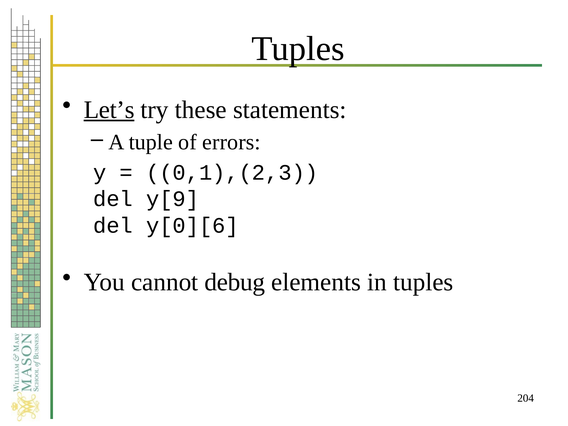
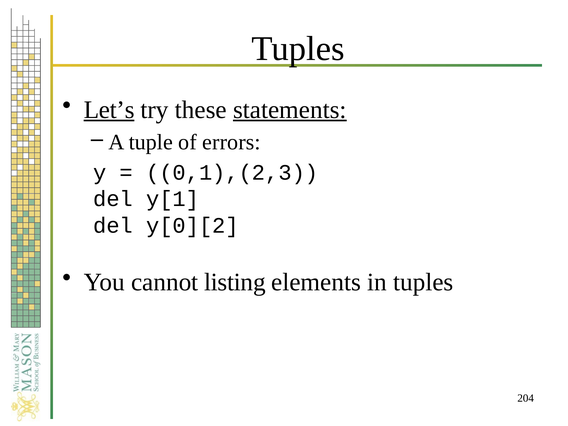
statements underline: none -> present
y[9: y[9 -> y[1
y[0][6: y[0][6 -> y[0][2
debug: debug -> listing
